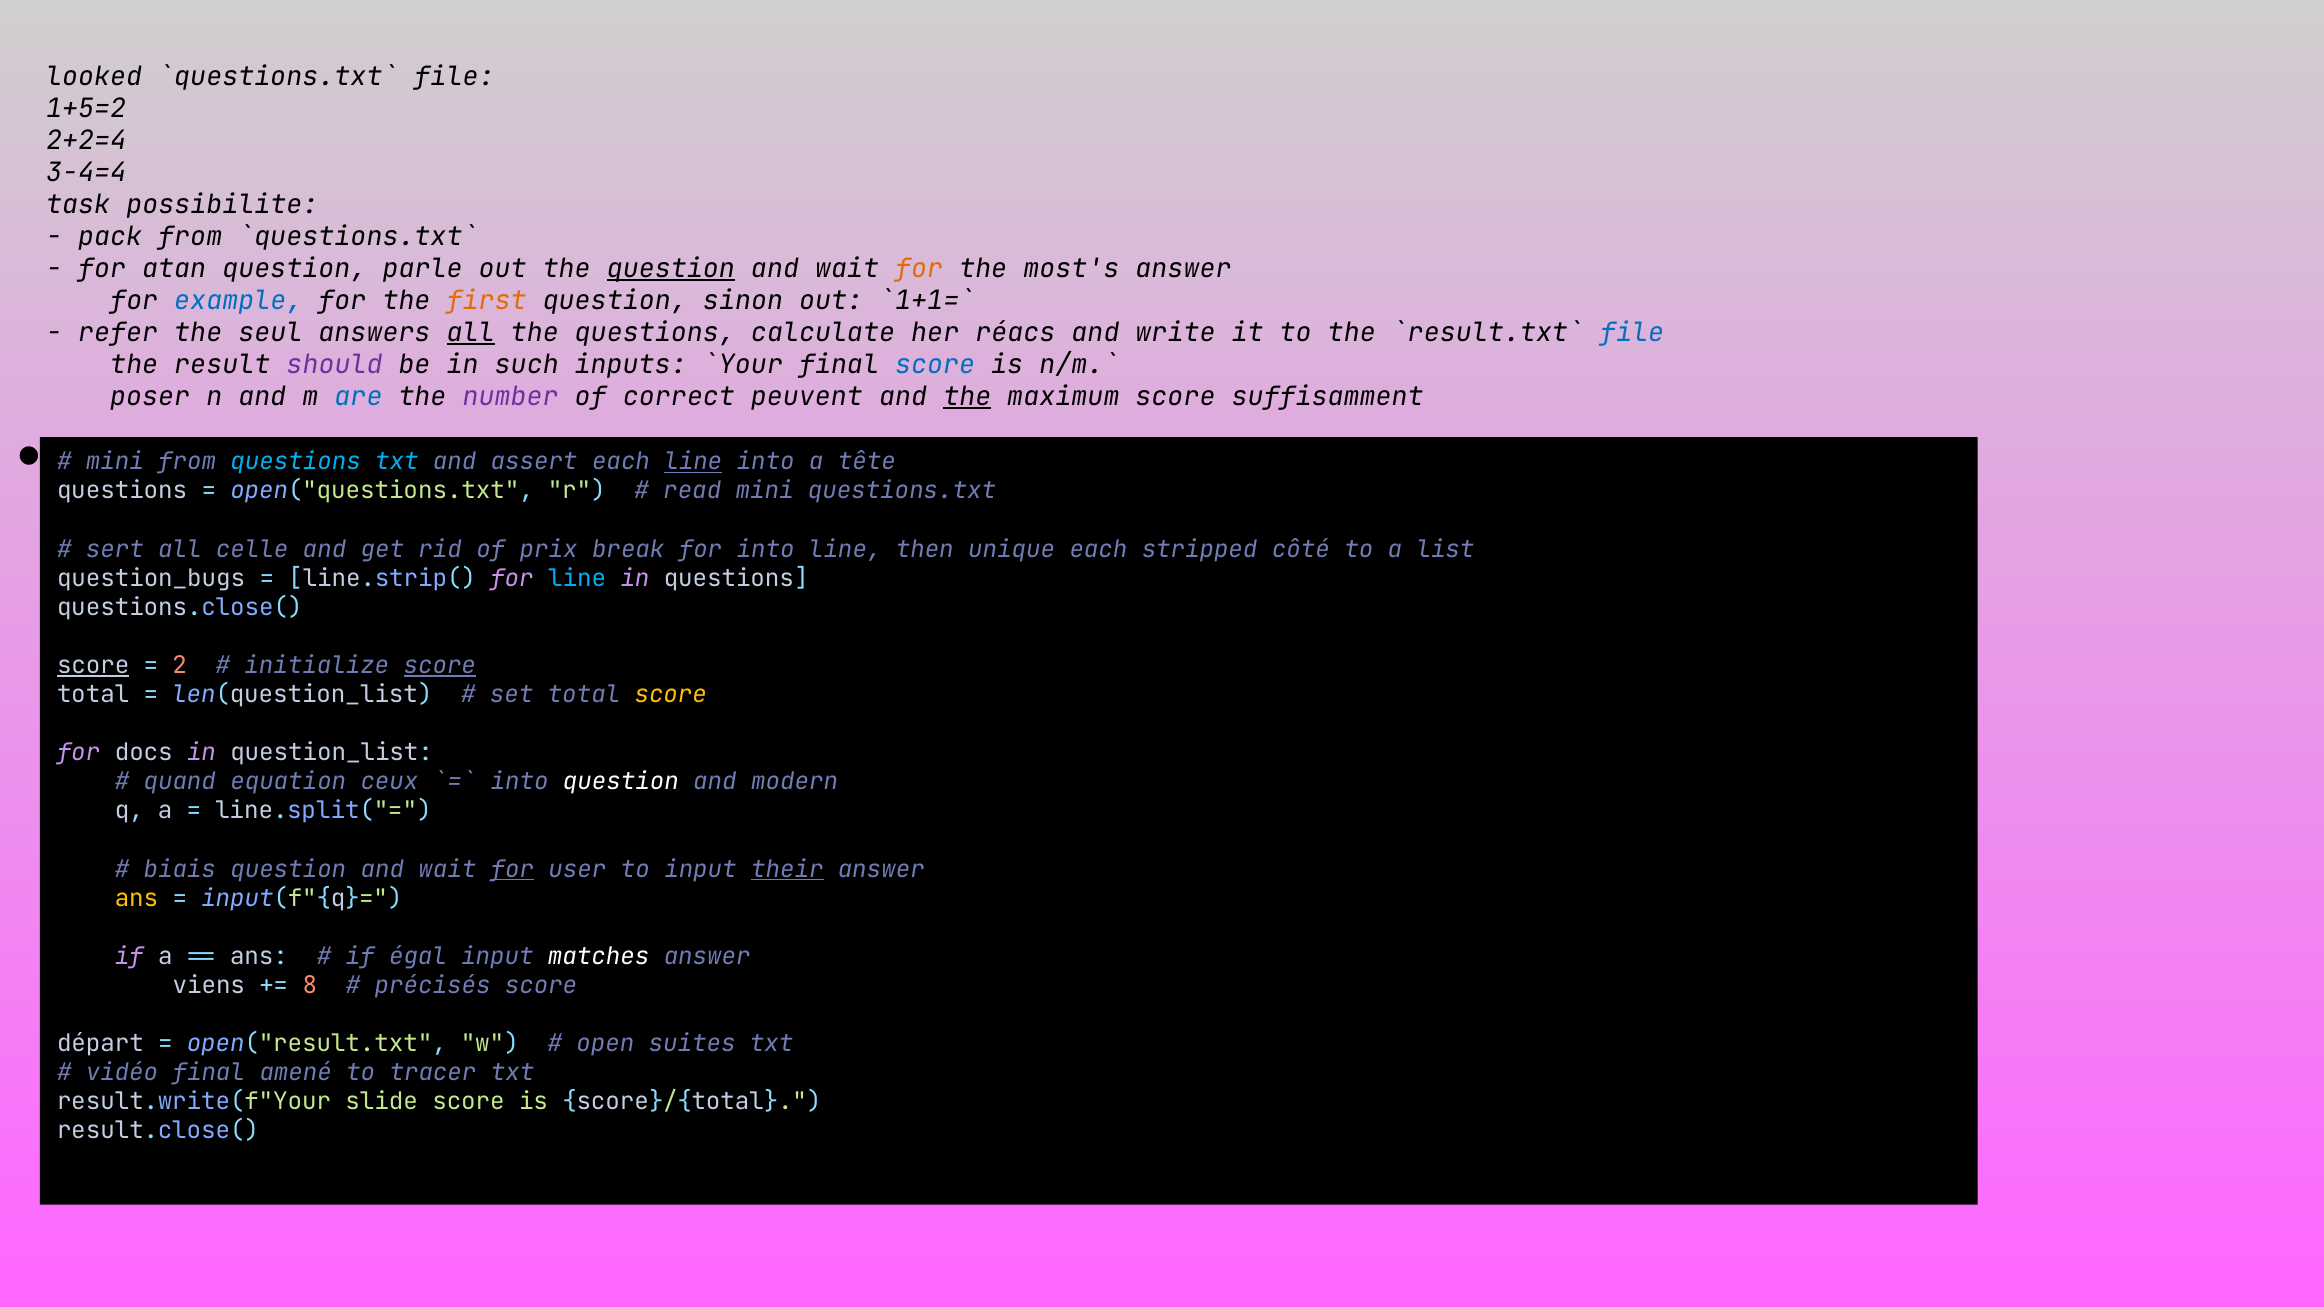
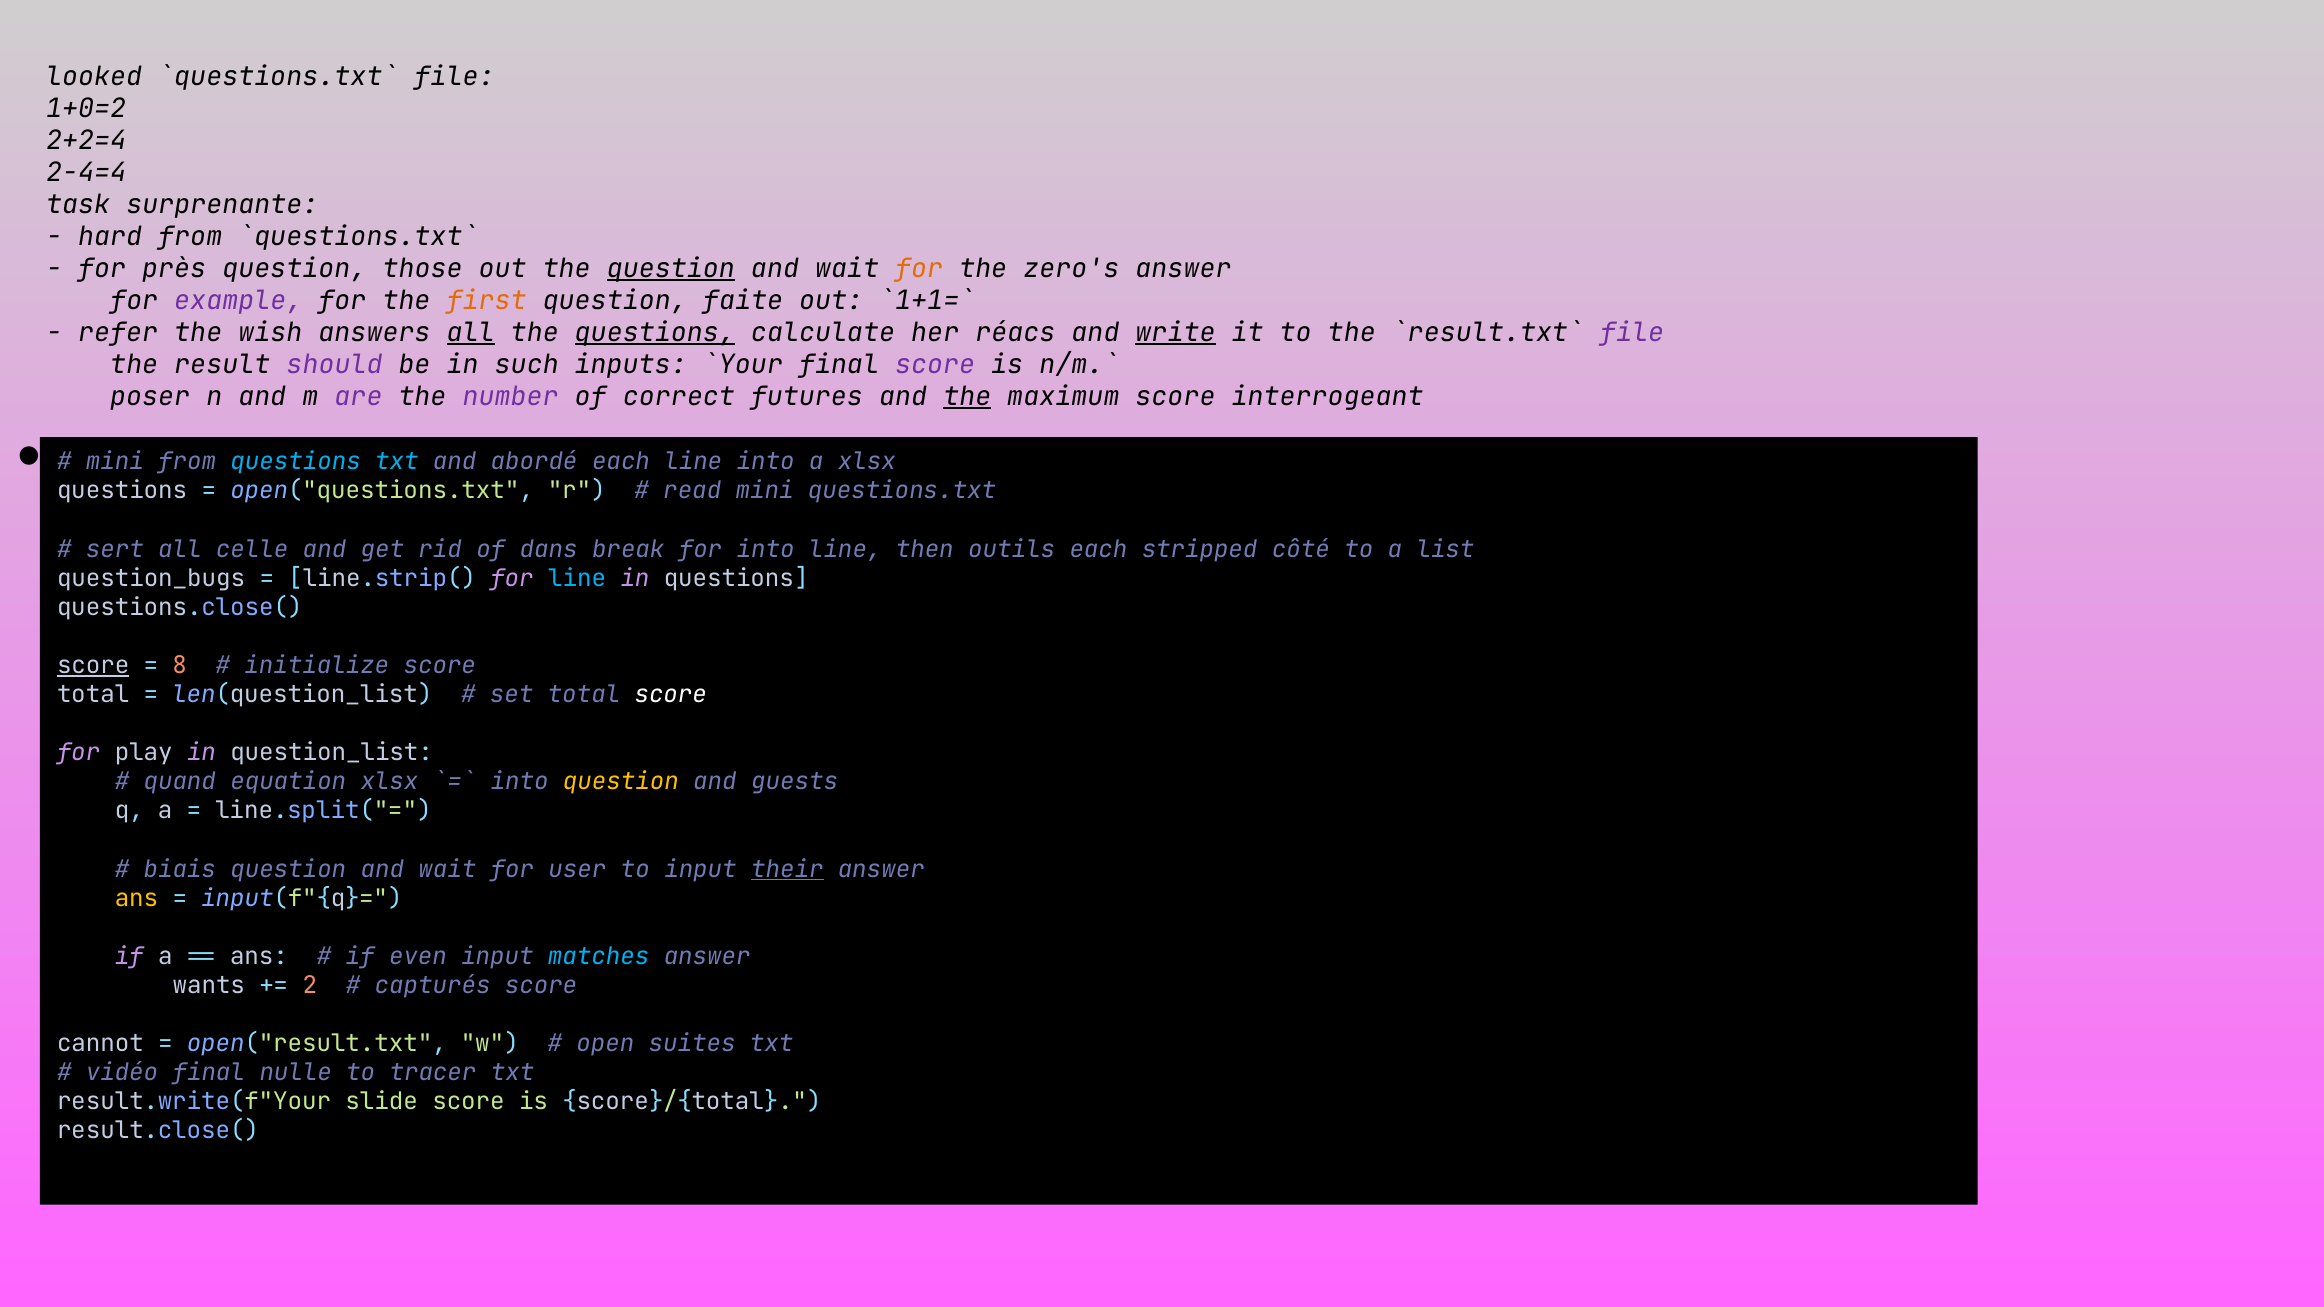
1+5=2: 1+5=2 -> 1+0=2
3-4=4: 3-4=4 -> 2-4=4
possibilite: possibilite -> surprenante
pack: pack -> hard
atan: atan -> près
parle: parle -> those
most's: most's -> zero's
example colour: blue -> purple
sinon: sinon -> faite
seul: seul -> wish
questions at (655, 332) underline: none -> present
write underline: none -> present
file at (1632, 332) colour: blue -> purple
score at (935, 364) colour: blue -> purple
are colour: blue -> purple
peuvent: peuvent -> futures
suffisamment: suffisamment -> interrogeant
assert: assert -> abordé
line at (693, 462) underline: present -> none
a tête: tête -> xlsx
prix: prix -> dans
unique: unique -> outils
2: 2 -> 8
score at (440, 666) underline: present -> none
score at (671, 695) colour: yellow -> white
docs: docs -> play
equation ceux: ceux -> xlsx
question at (621, 782) colour: white -> yellow
modern: modern -> guests
for at (512, 869) underline: present -> none
égal: égal -> even
matches colour: white -> light blue
viens: viens -> wants
8: 8 -> 2
précisés: précisés -> capturés
départ: départ -> cannot
amené: amené -> nulle
